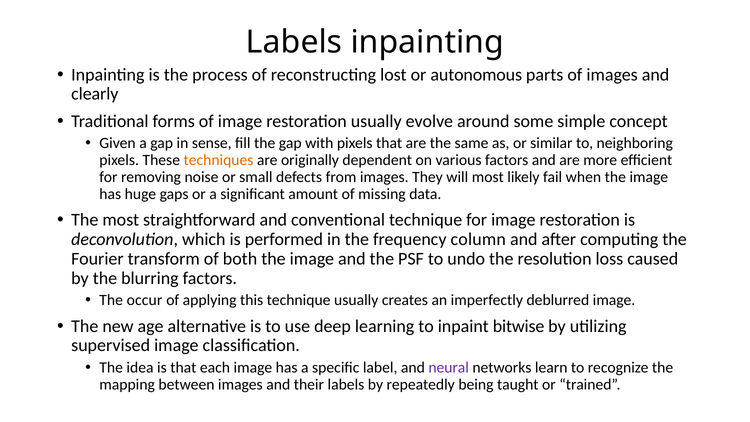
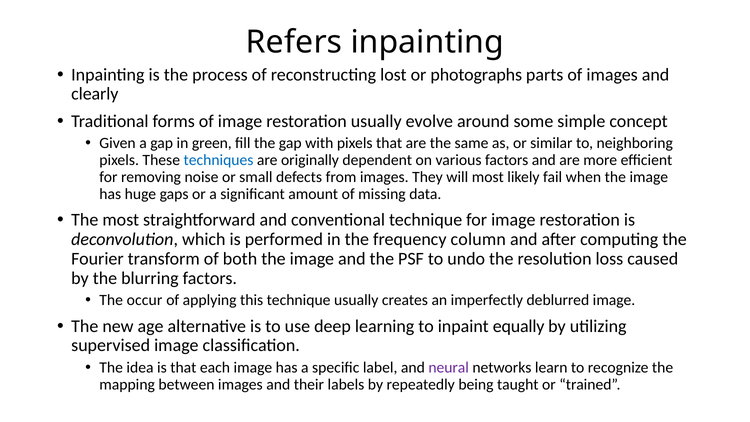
Labels at (294, 42): Labels -> Refers
autonomous: autonomous -> photographs
sense: sense -> green
techniques colour: orange -> blue
bitwise: bitwise -> equally
